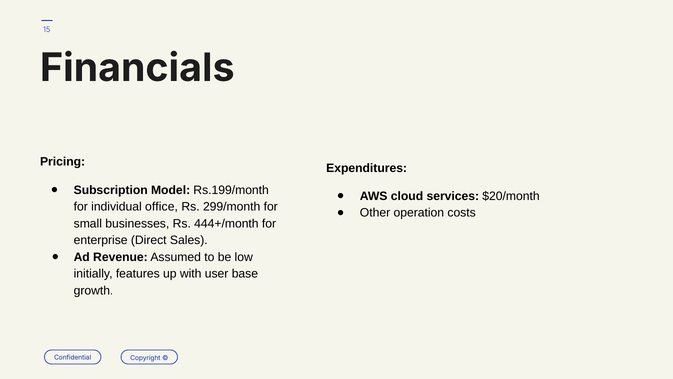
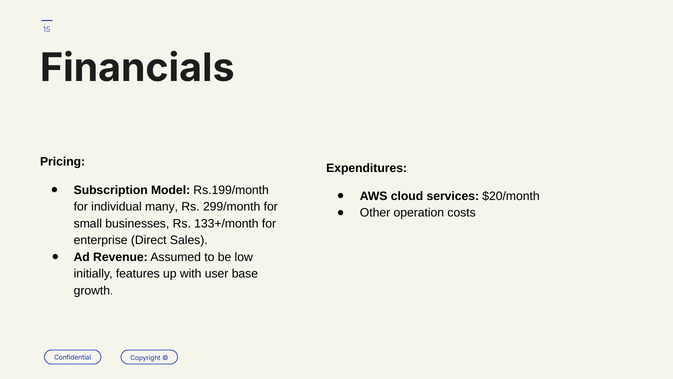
office: office -> many
444+/month: 444+/month -> 133+/month
